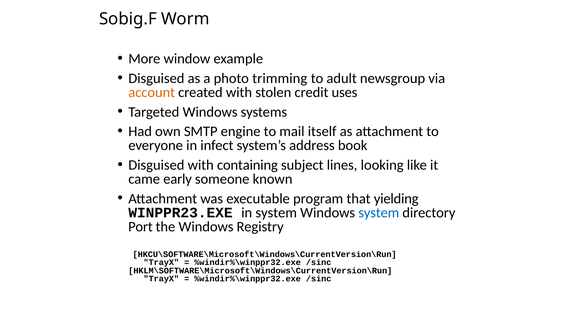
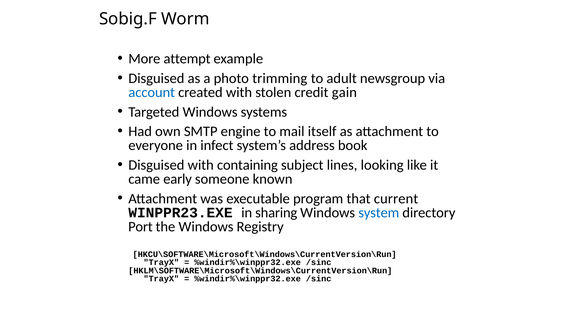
window: window -> attempt
account colour: orange -> blue
uses: uses -> gain
yielding: yielding -> current
in system: system -> sharing
